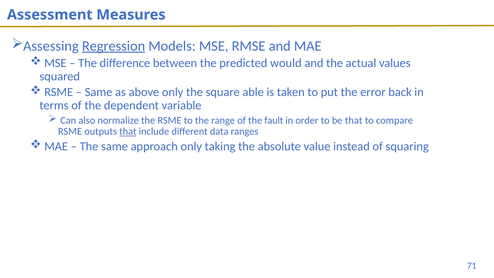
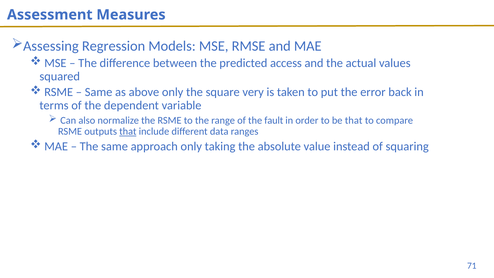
Regression underline: present -> none
would: would -> access
able: able -> very
